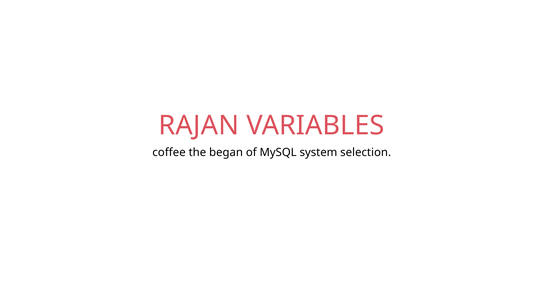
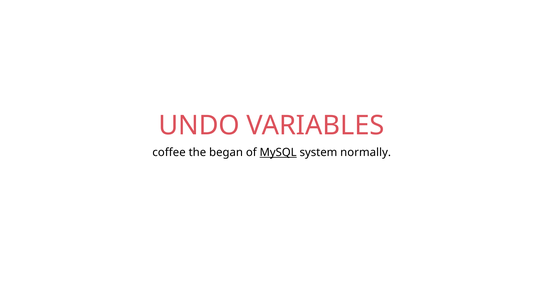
RAJAN: RAJAN -> UNDO
MySQL underline: none -> present
selection: selection -> normally
